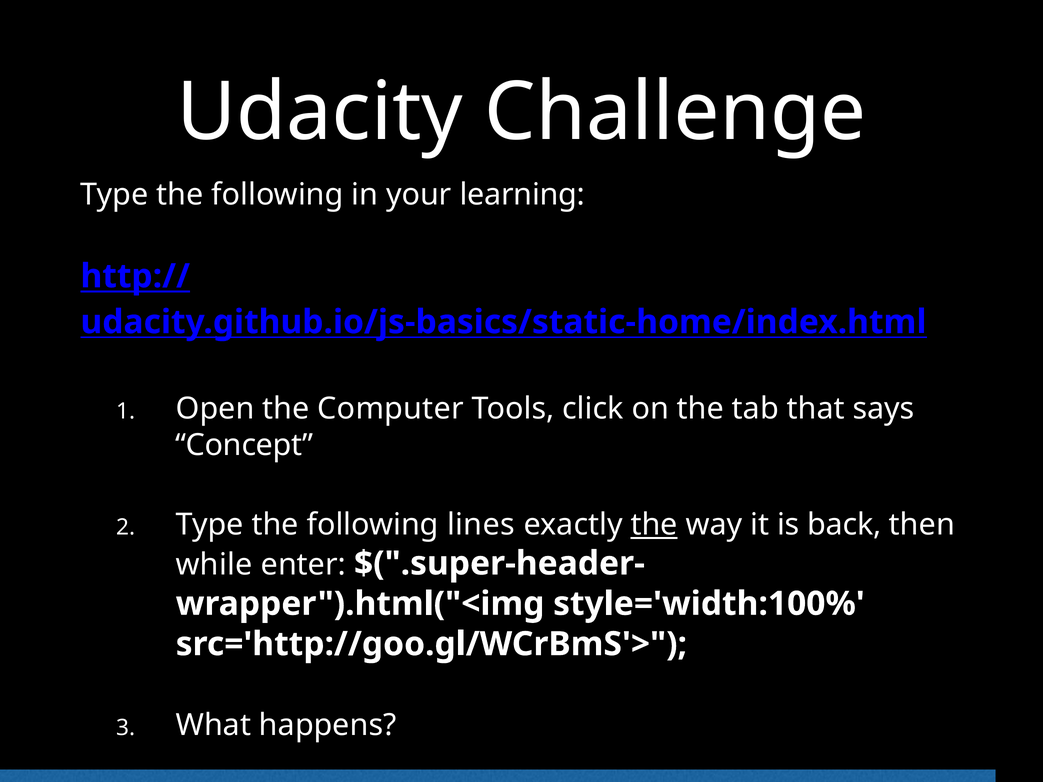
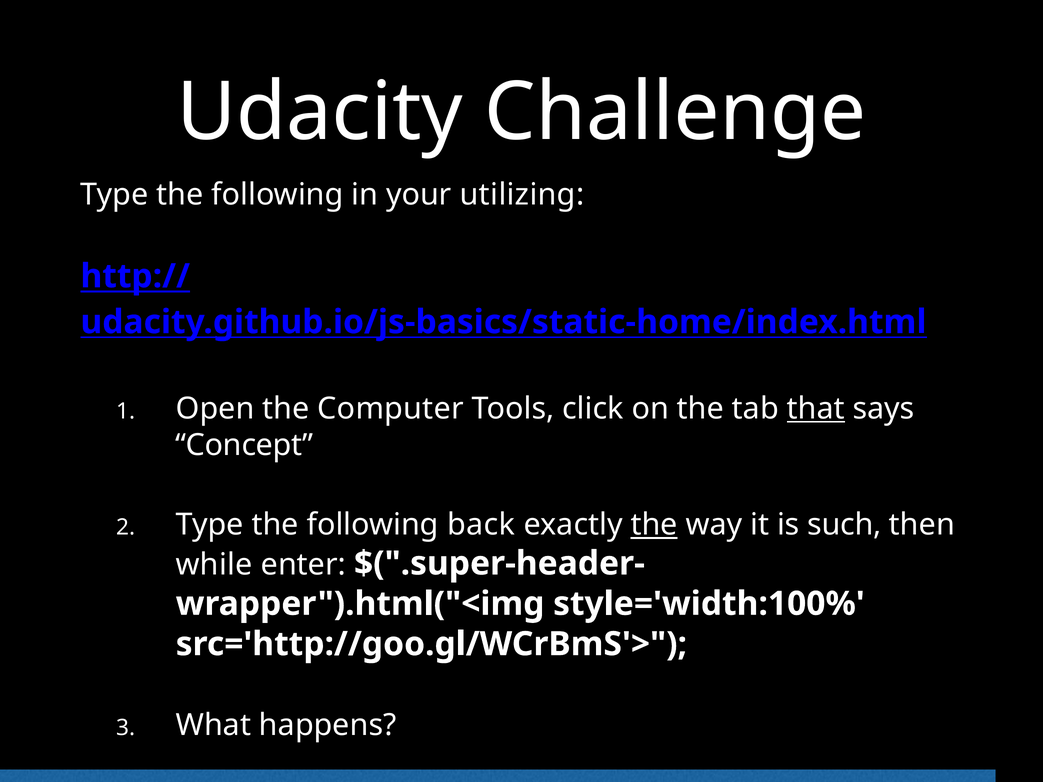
learning: learning -> utilizing
that underline: none -> present
lines: lines -> back
back: back -> such
